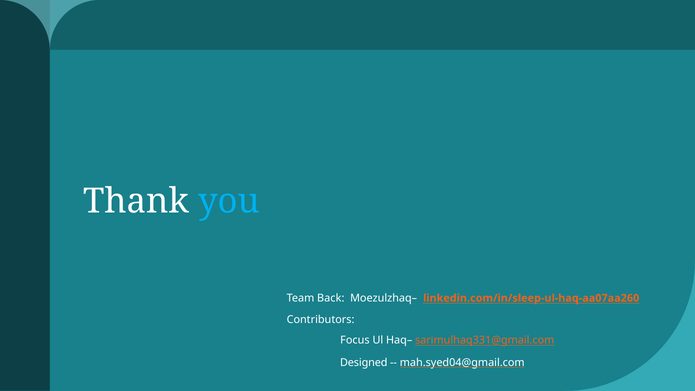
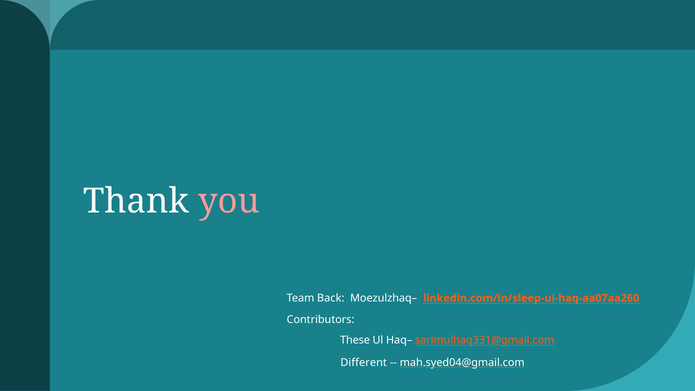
you colour: light blue -> pink
Focus: Focus -> These
Designed: Designed -> Different
